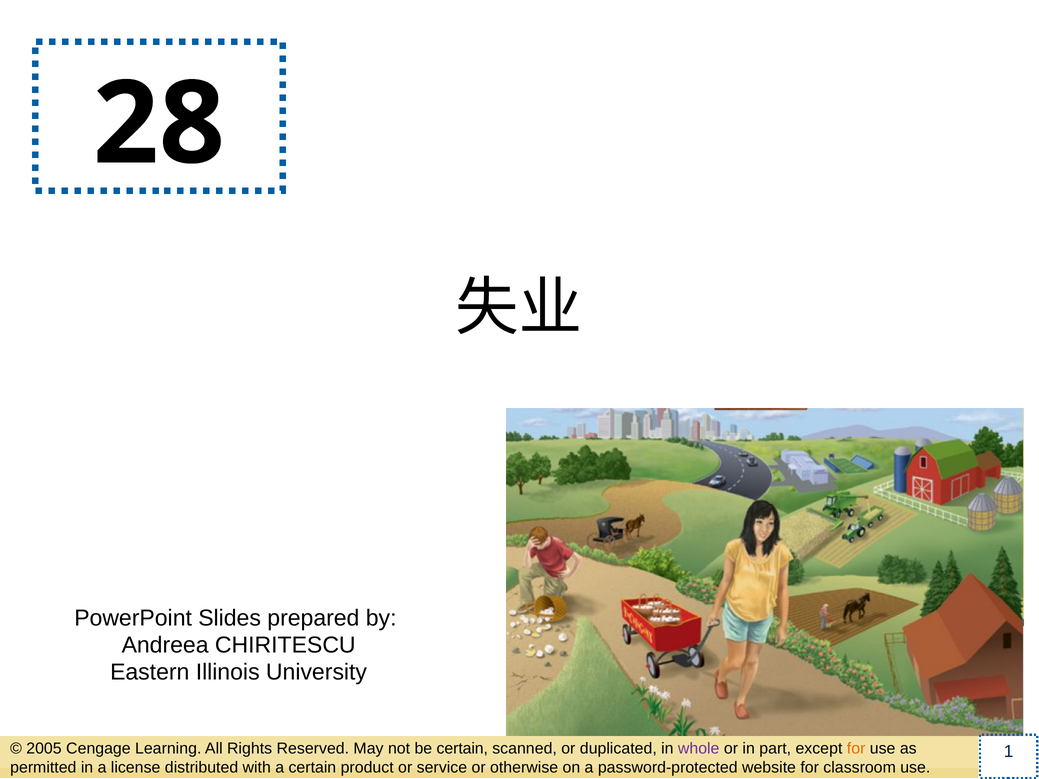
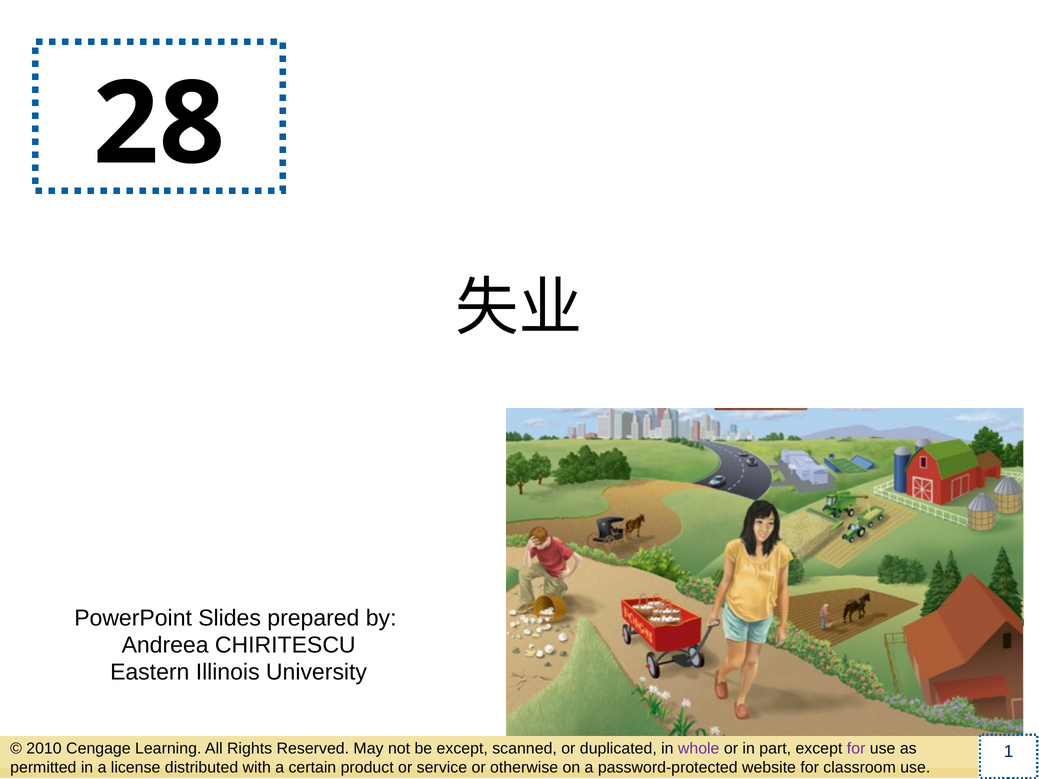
2005: 2005 -> 2010
be certain: certain -> except
for at (856, 749) colour: orange -> purple
